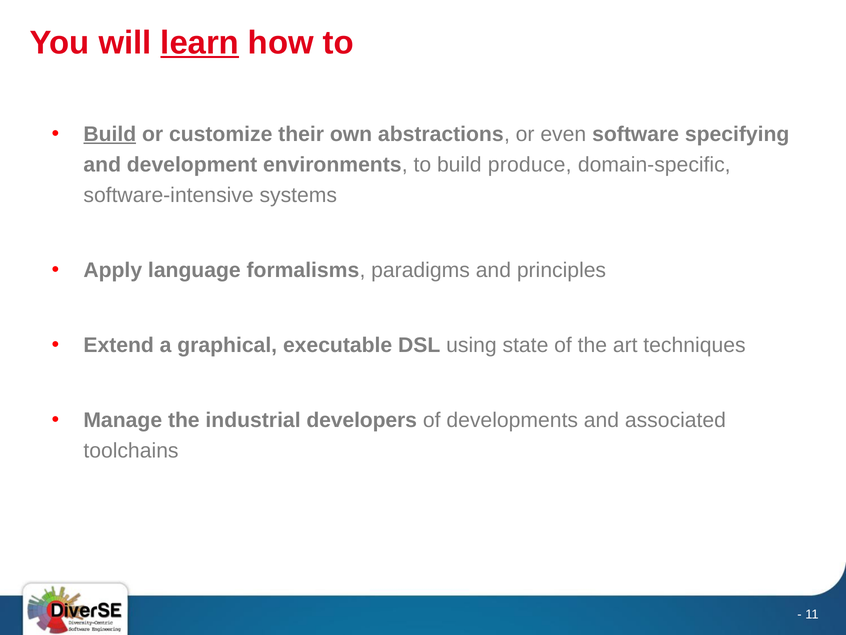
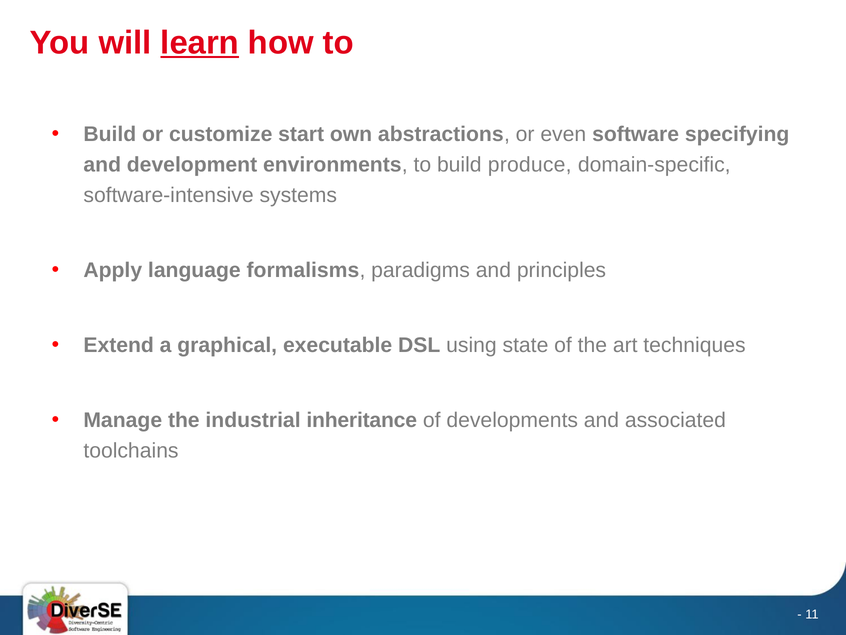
Build at (110, 134) underline: present -> none
their: their -> start
developers: developers -> inheritance
